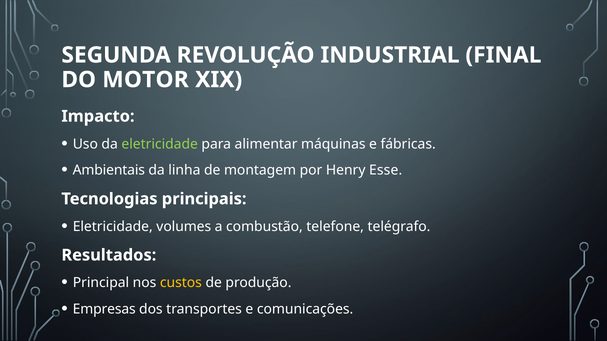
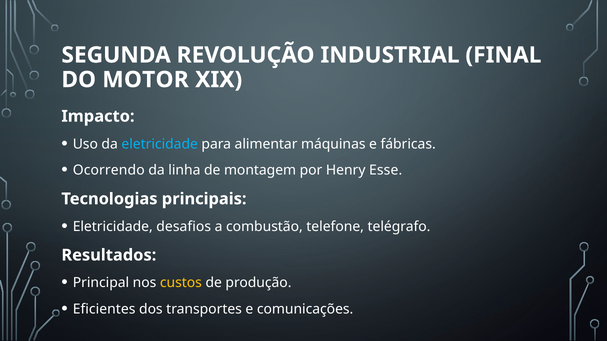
eletricidade at (160, 144) colour: light green -> light blue
Ambientais: Ambientais -> Ocorrendo
volumes: volumes -> desafios
Empresas: Empresas -> Eficientes
